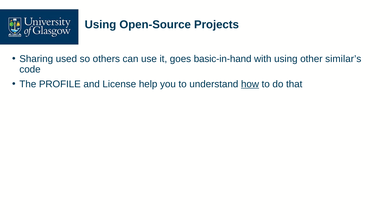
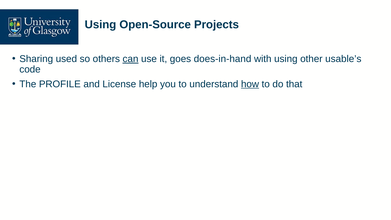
can underline: none -> present
basic-in-hand: basic-in-hand -> does-in-hand
similar’s: similar’s -> usable’s
